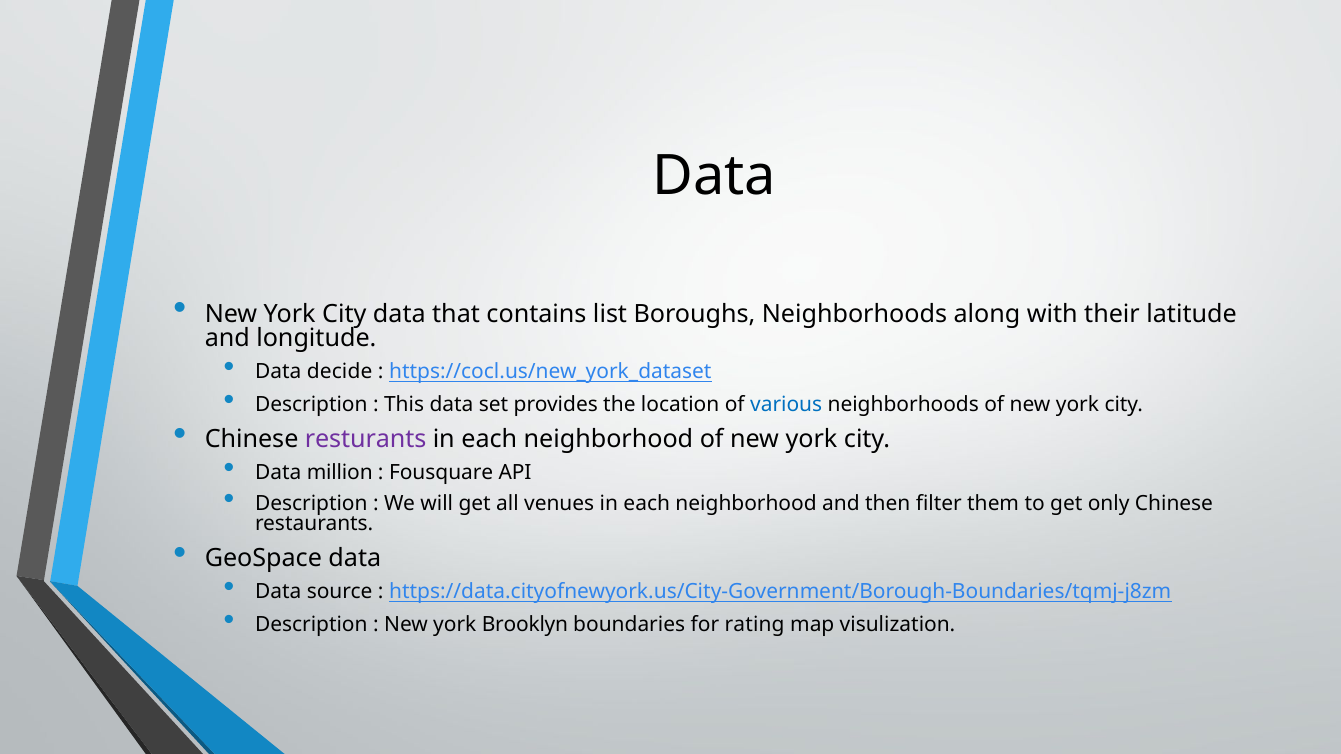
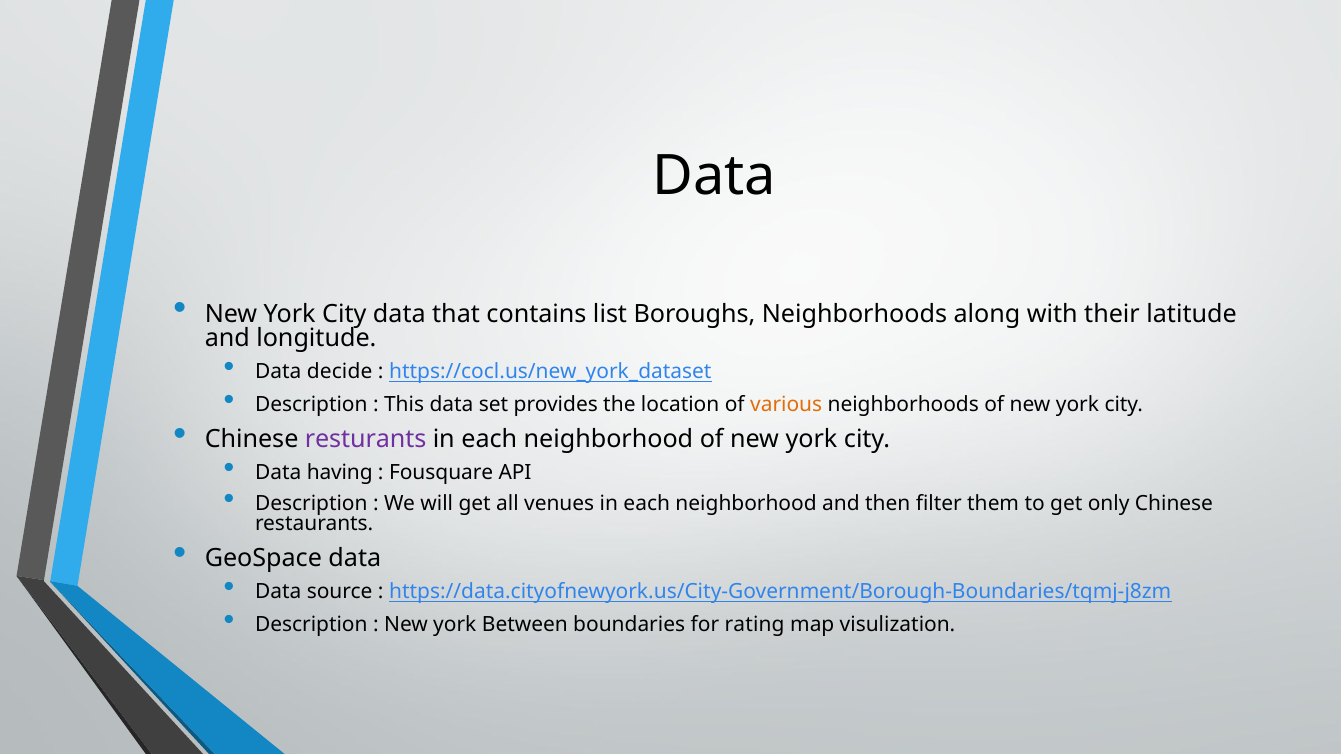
various colour: blue -> orange
million: million -> having
Brooklyn: Brooklyn -> Between
